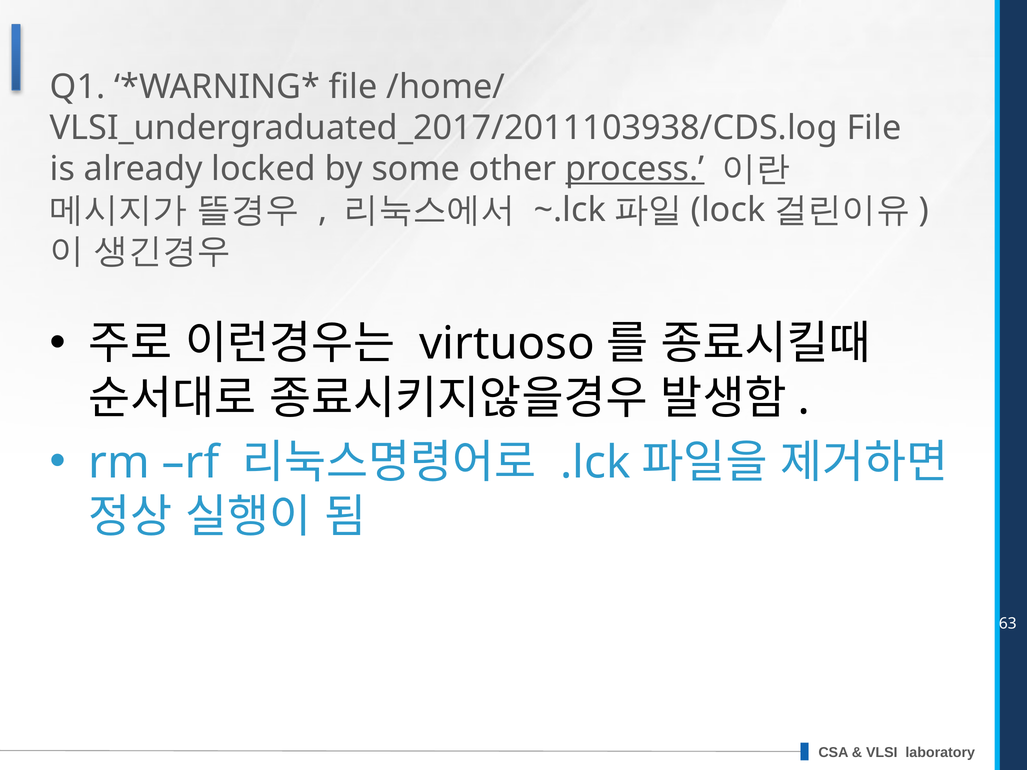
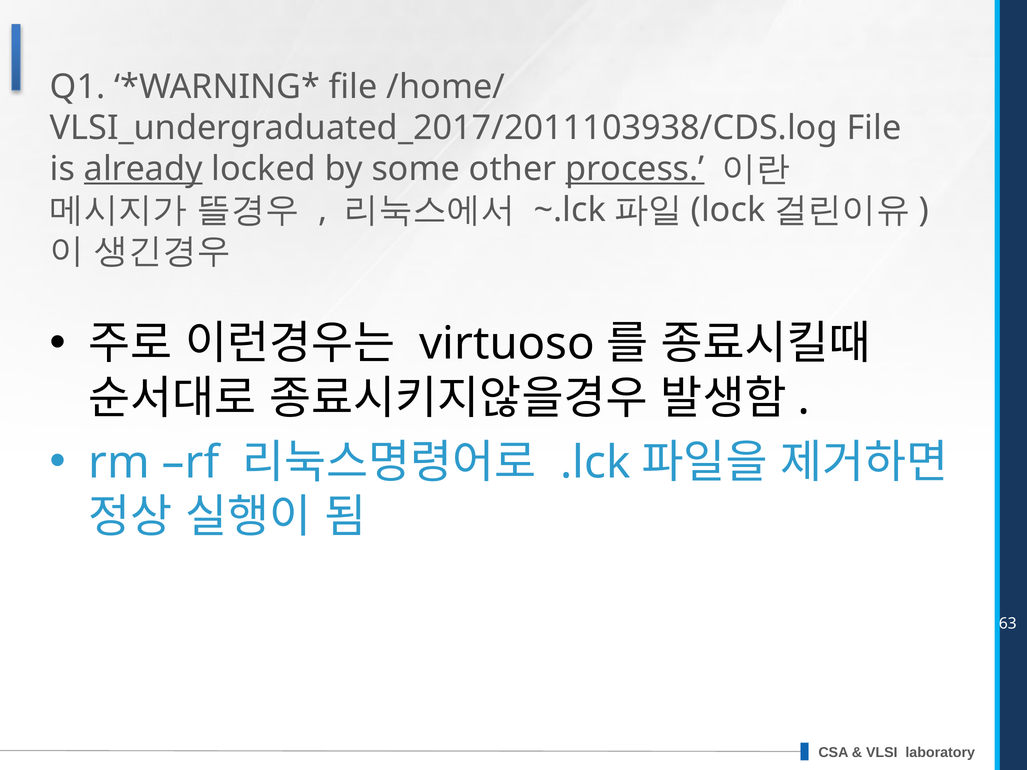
already underline: none -> present
